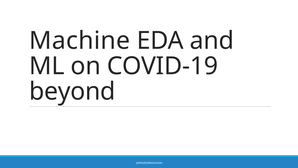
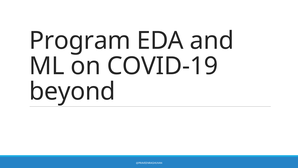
Machine: Machine -> Program
